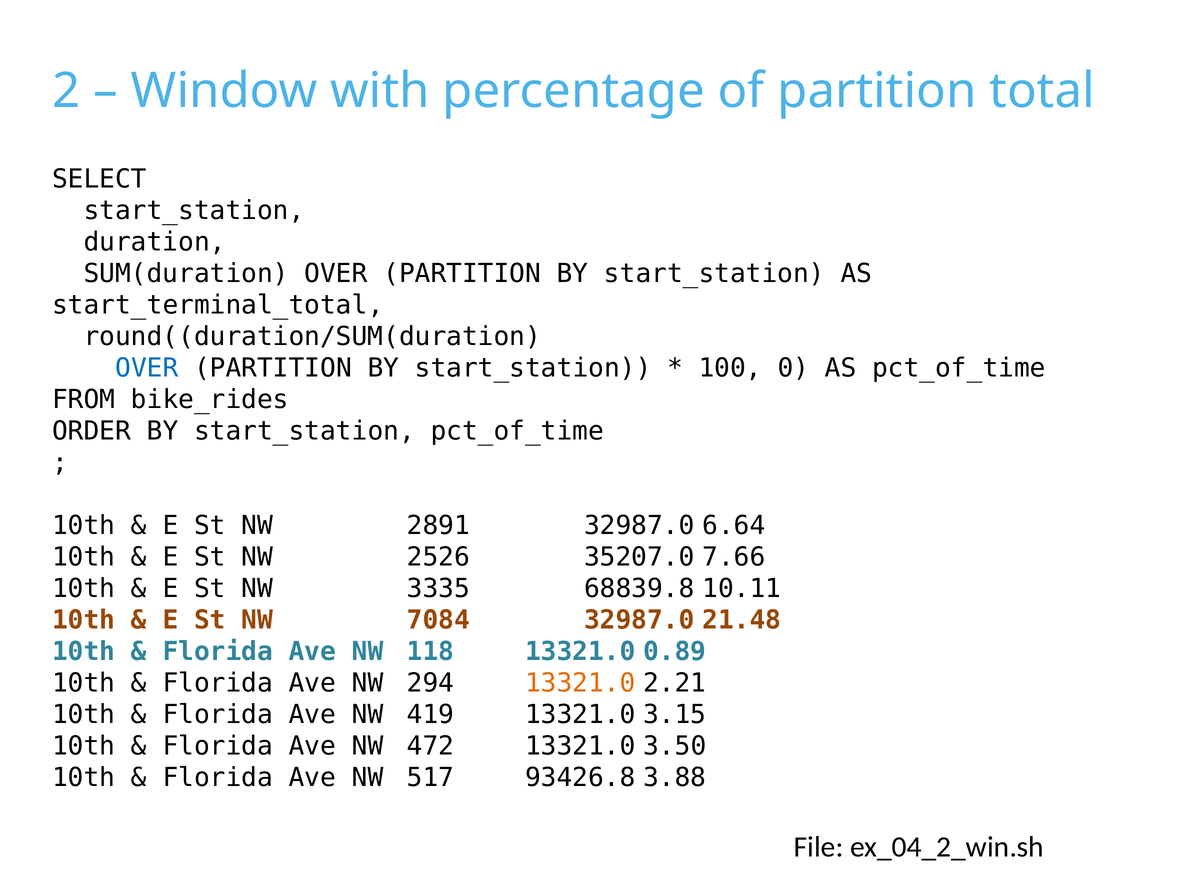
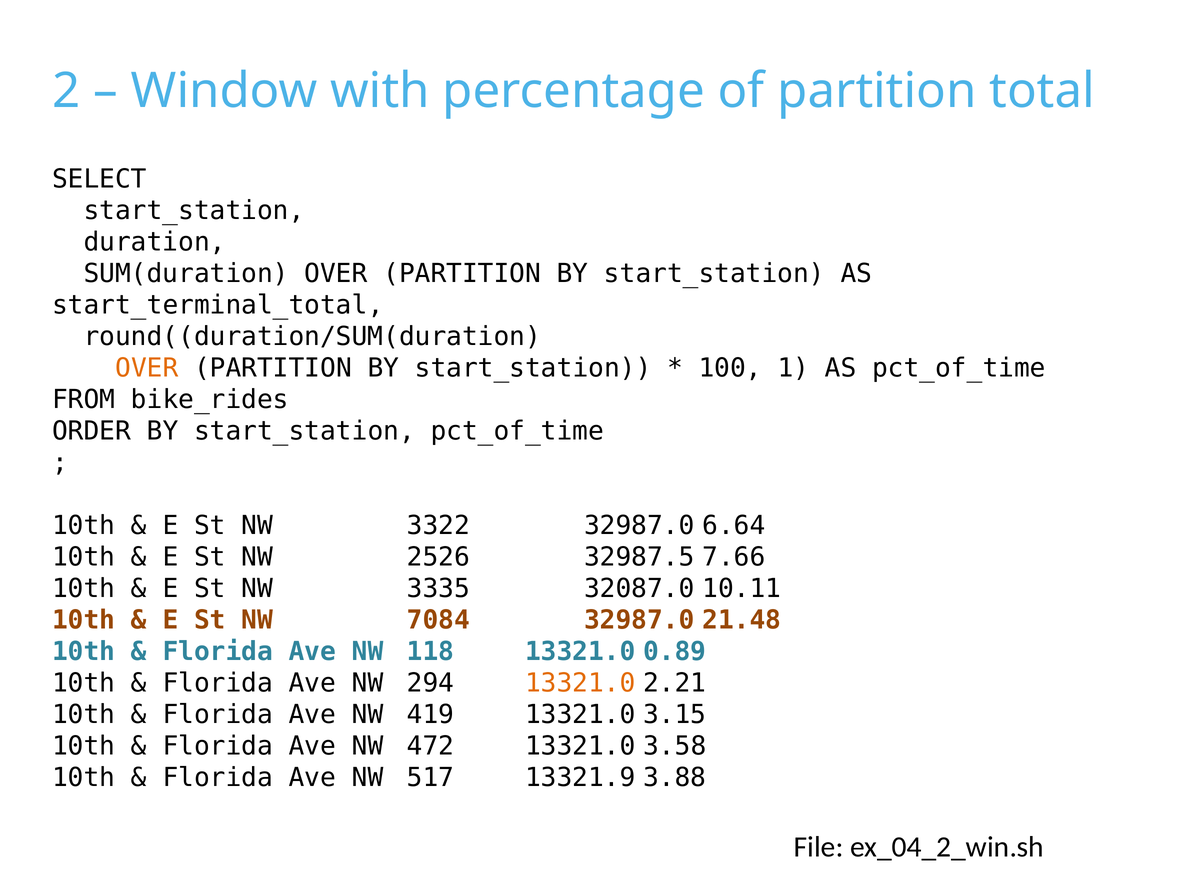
OVER at (147, 368) colour: blue -> orange
0: 0 -> 1
2891: 2891 -> 3322
35207.0: 35207.0 -> 32987.5
68839.8: 68839.8 -> 32087.0
3.50: 3.50 -> 3.58
93426.8: 93426.8 -> 13321.9
